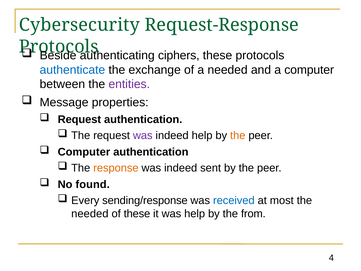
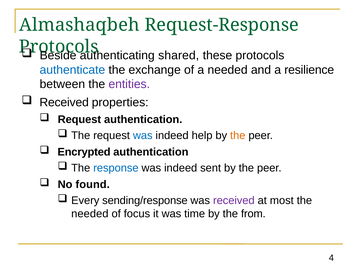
Cybersecurity: Cybersecurity -> Almashaqbeh
ciphers: ciphers -> shared
a computer: computer -> resilience
Message at (64, 102): Message -> Received
was at (143, 135) colour: purple -> blue
Computer at (84, 152): Computer -> Encrypted
response colour: orange -> blue
received at (234, 200) colour: blue -> purple
of these: these -> focus
was help: help -> time
